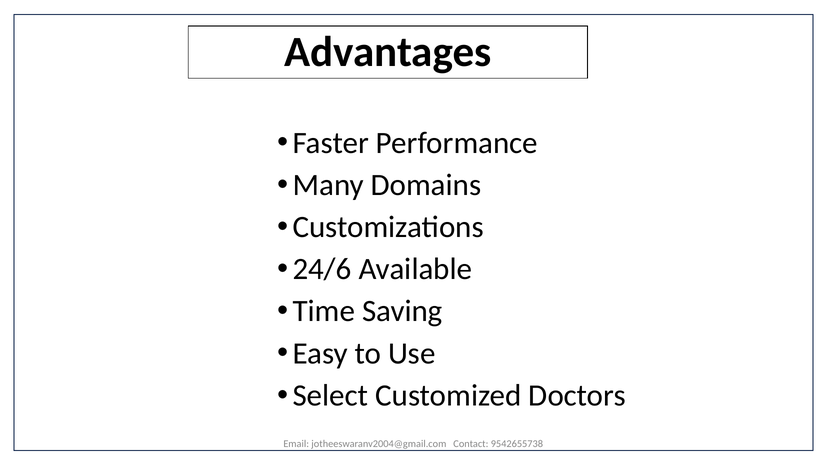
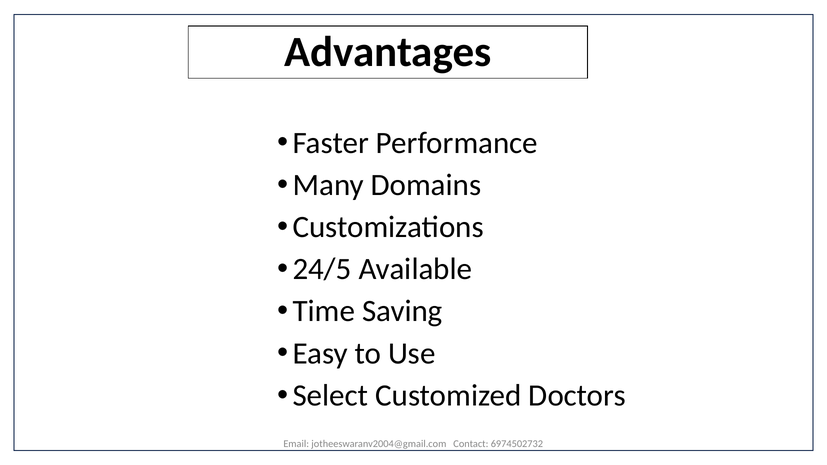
24/6: 24/6 -> 24/5
9542655738: 9542655738 -> 6974502732
